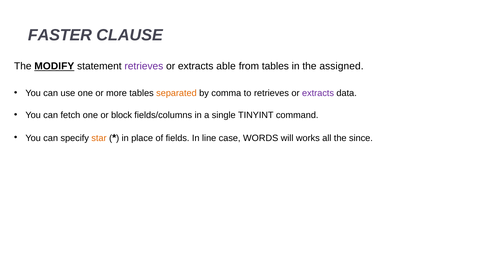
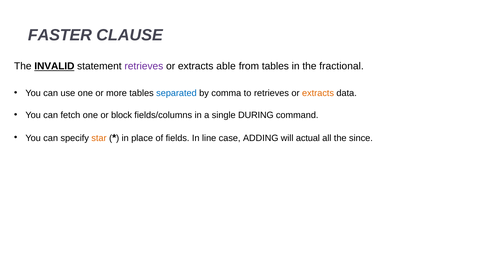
MODIFY: MODIFY -> INVALID
assigned: assigned -> fractional
separated colour: orange -> blue
extracts at (318, 93) colour: purple -> orange
TINYINT: TINYINT -> DURING
WORDS: WORDS -> ADDING
works: works -> actual
